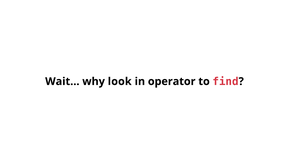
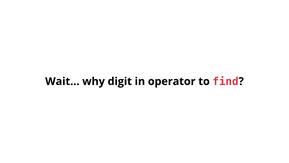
look: look -> digit
